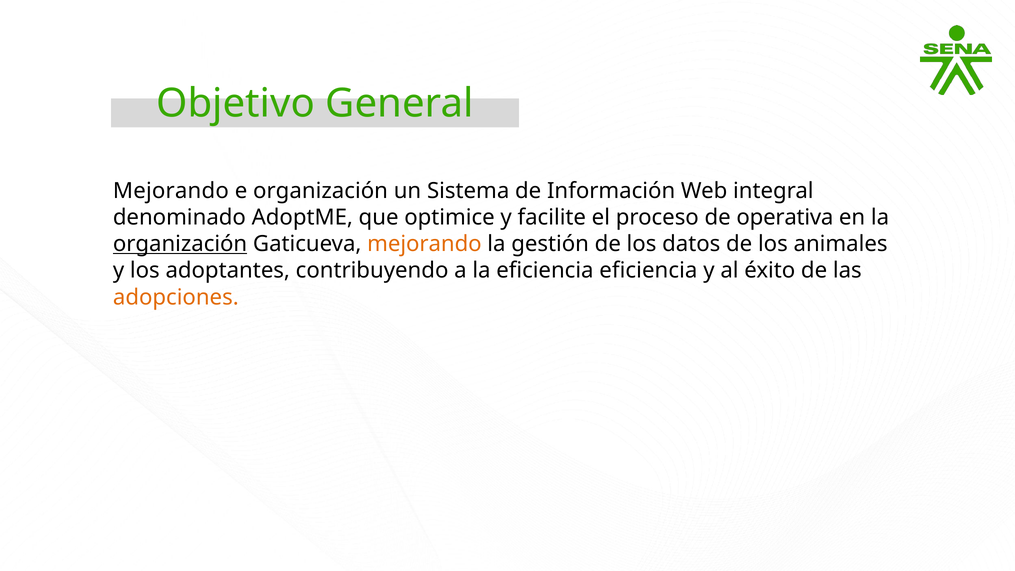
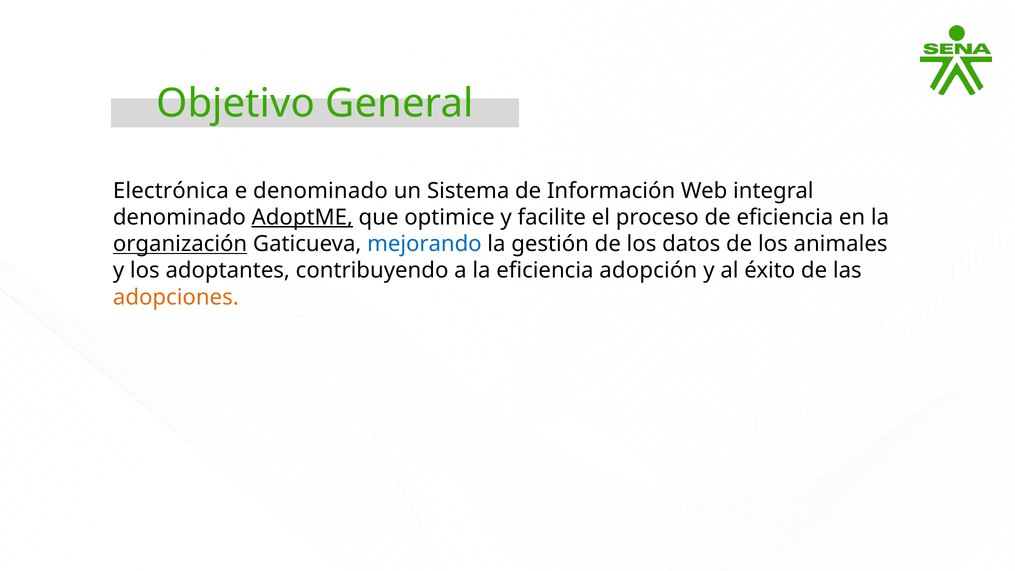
Mejorando at (171, 191): Mejorando -> Electrónica
e organización: organización -> denominado
AdoptME underline: none -> present
de operativa: operativa -> eficiencia
mejorando at (424, 244) colour: orange -> blue
eficiencia eficiencia: eficiencia -> adopción
